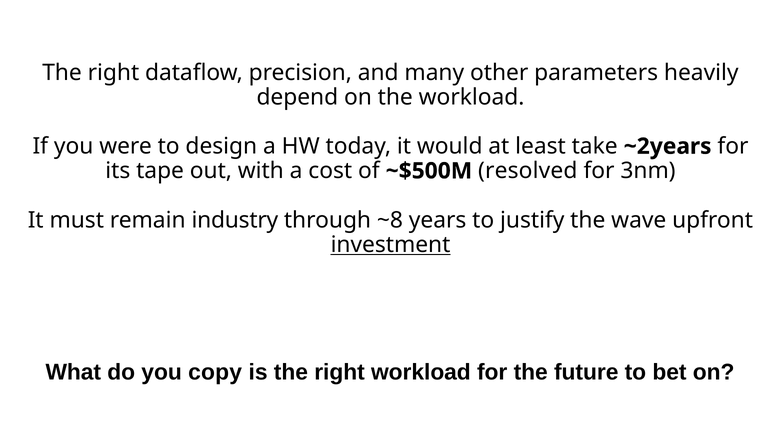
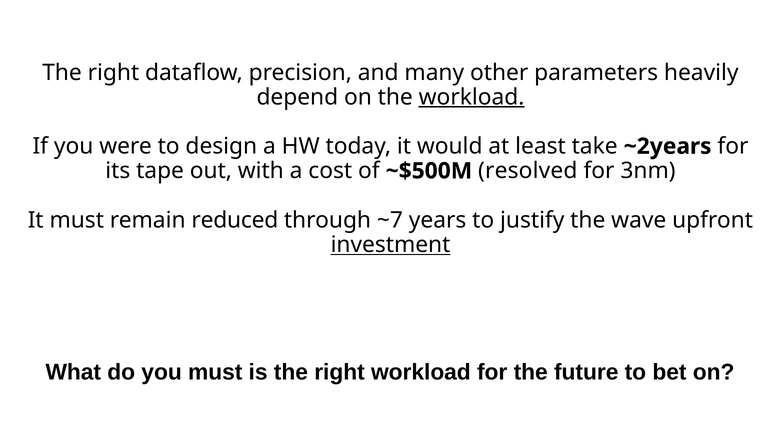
workload at (472, 97) underline: none -> present
industry: industry -> reduced
~8: ~8 -> ~7
you copy: copy -> must
